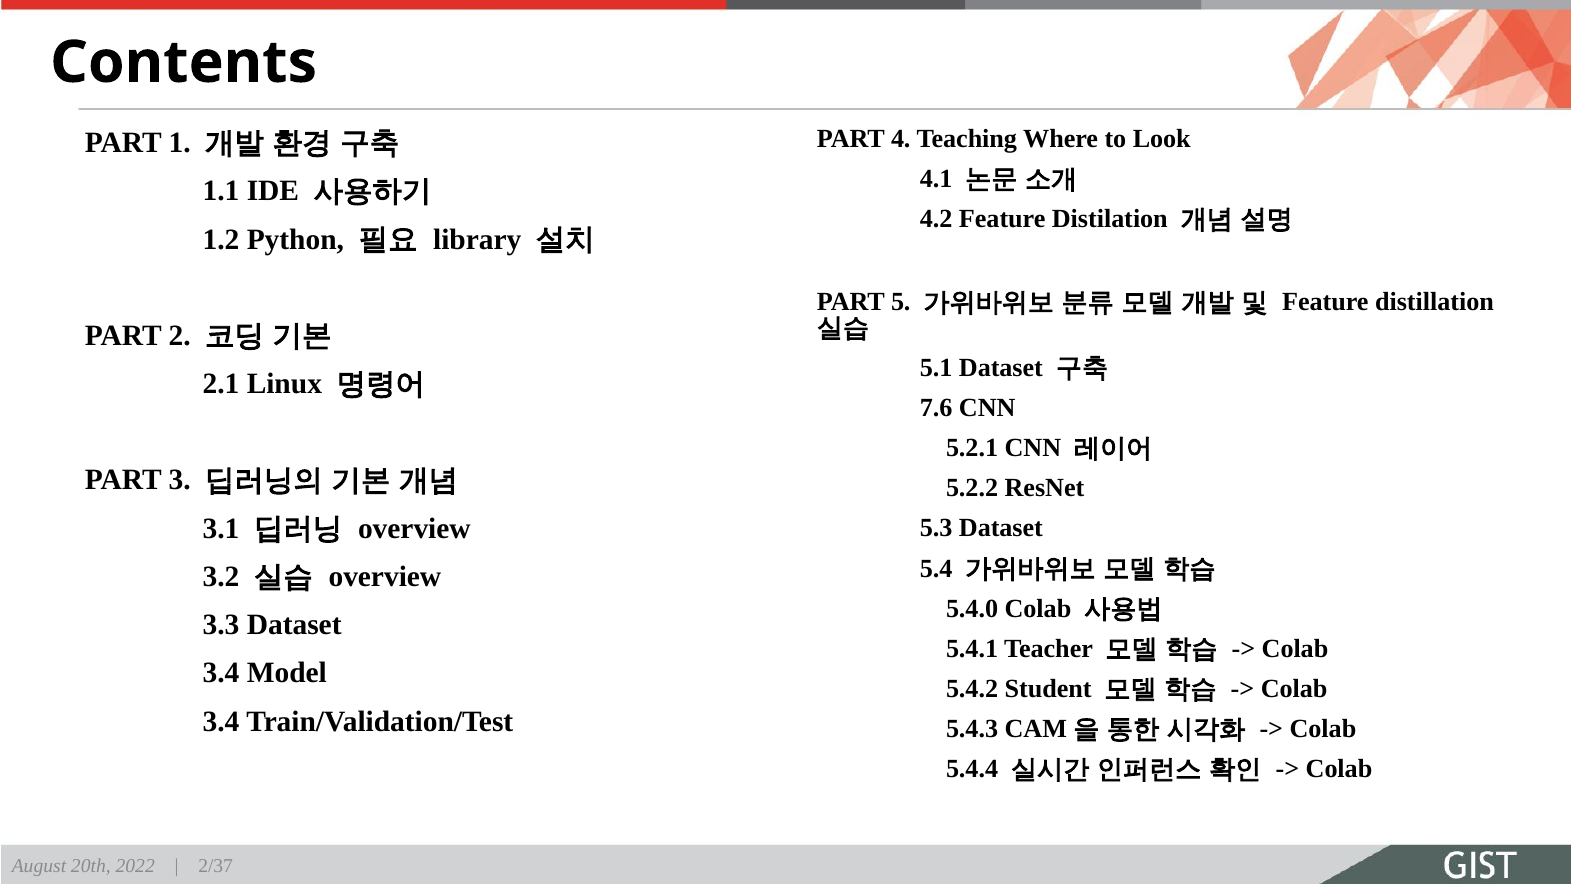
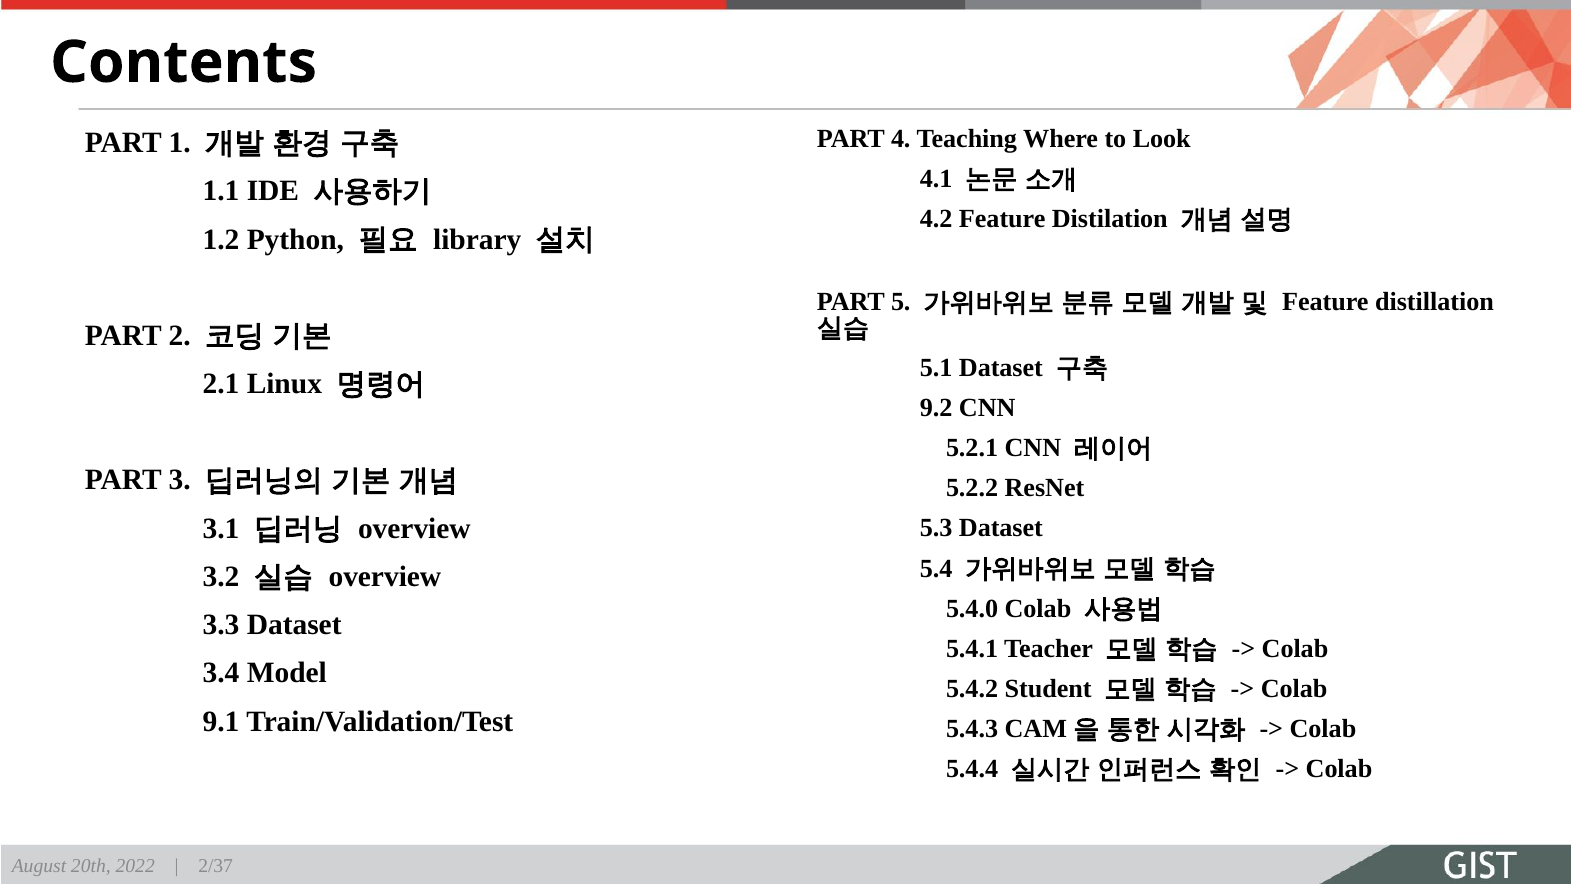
7.6: 7.6 -> 9.2
3.4 at (221, 721): 3.4 -> 9.1
